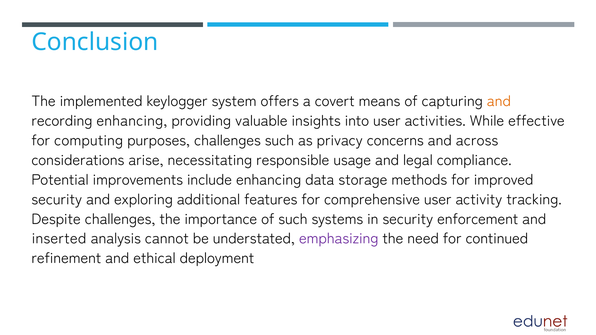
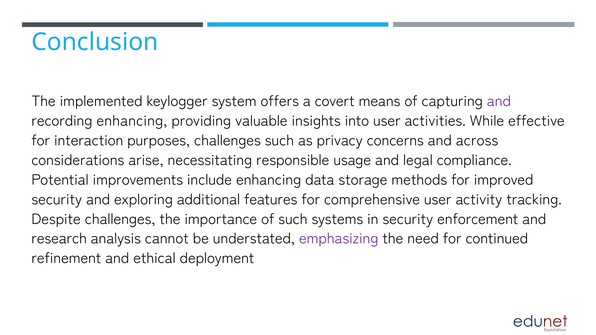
and at (499, 101) colour: orange -> purple
computing: computing -> interaction
inserted: inserted -> research
